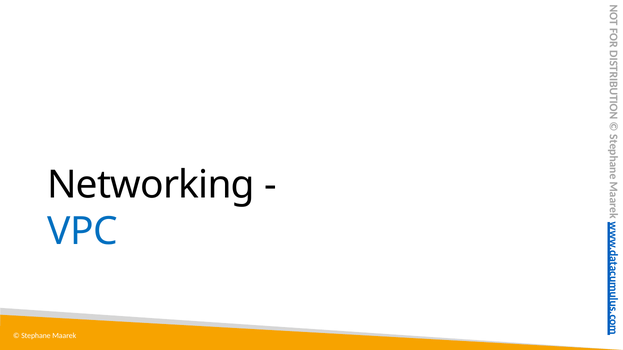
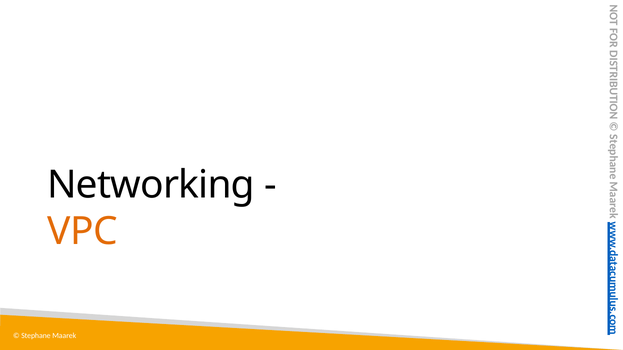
VPC at (83, 232) colour: blue -> orange
